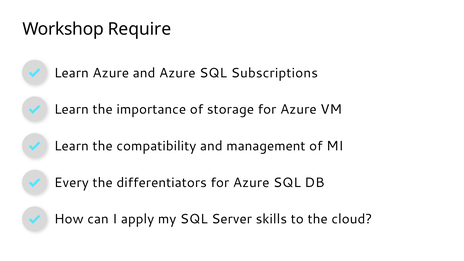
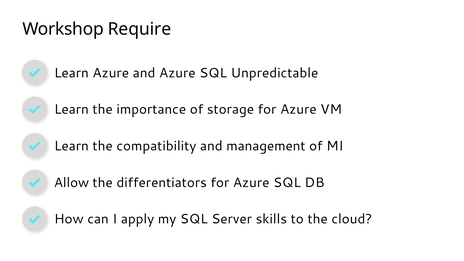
Subscriptions: Subscriptions -> Unpredictable
Every: Every -> Allow
